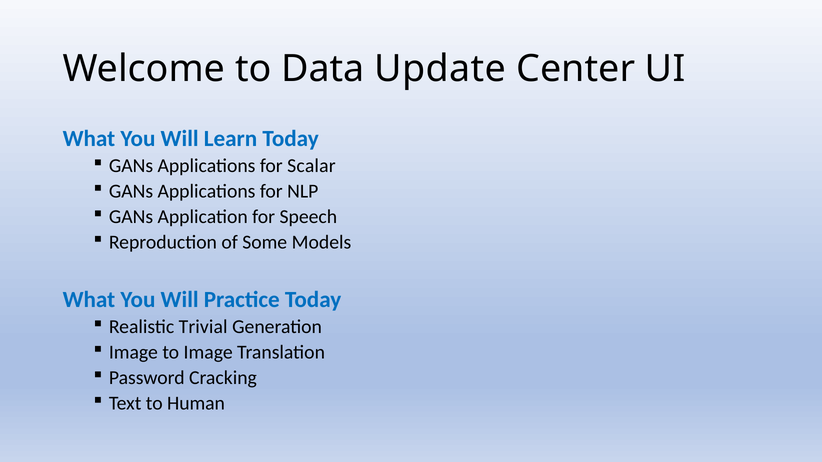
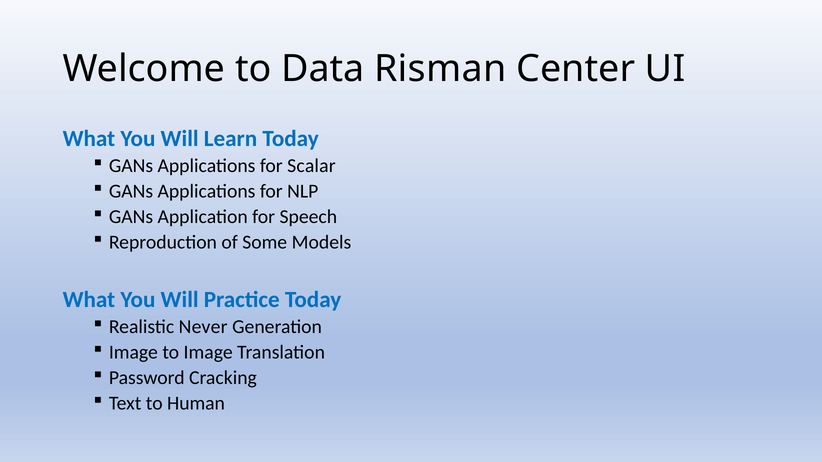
Update: Update -> Risman
Trivial: Trivial -> Never
